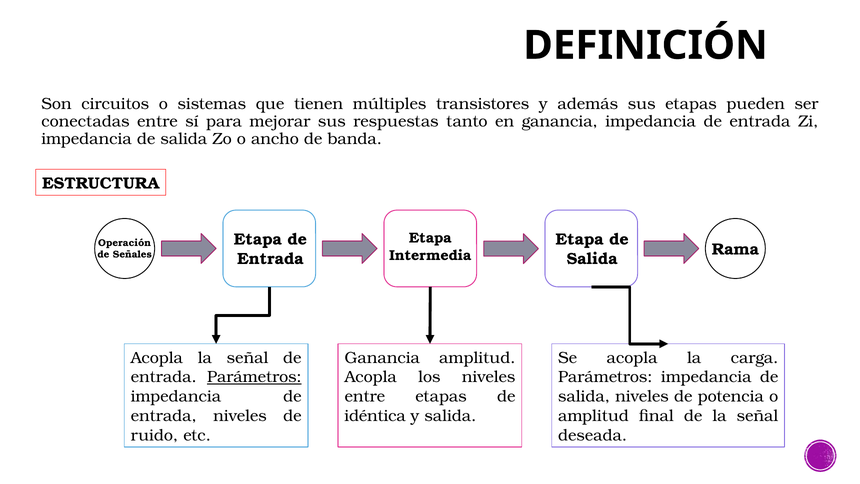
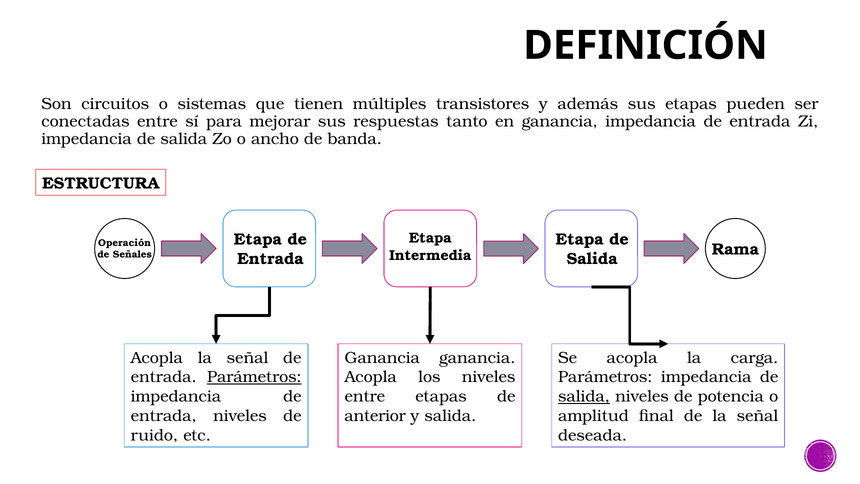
Ganancia amplitud: amplitud -> ganancia
salida at (584, 396) underline: none -> present
idéntica: idéntica -> anterior
